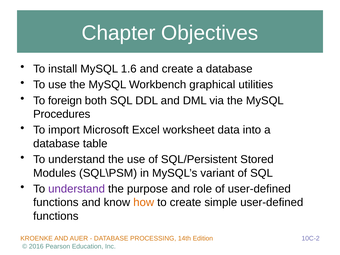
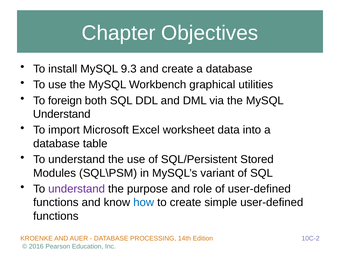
1.6: 1.6 -> 9.3
Procedures at (62, 114): Procedures -> Understand
how colour: orange -> blue
